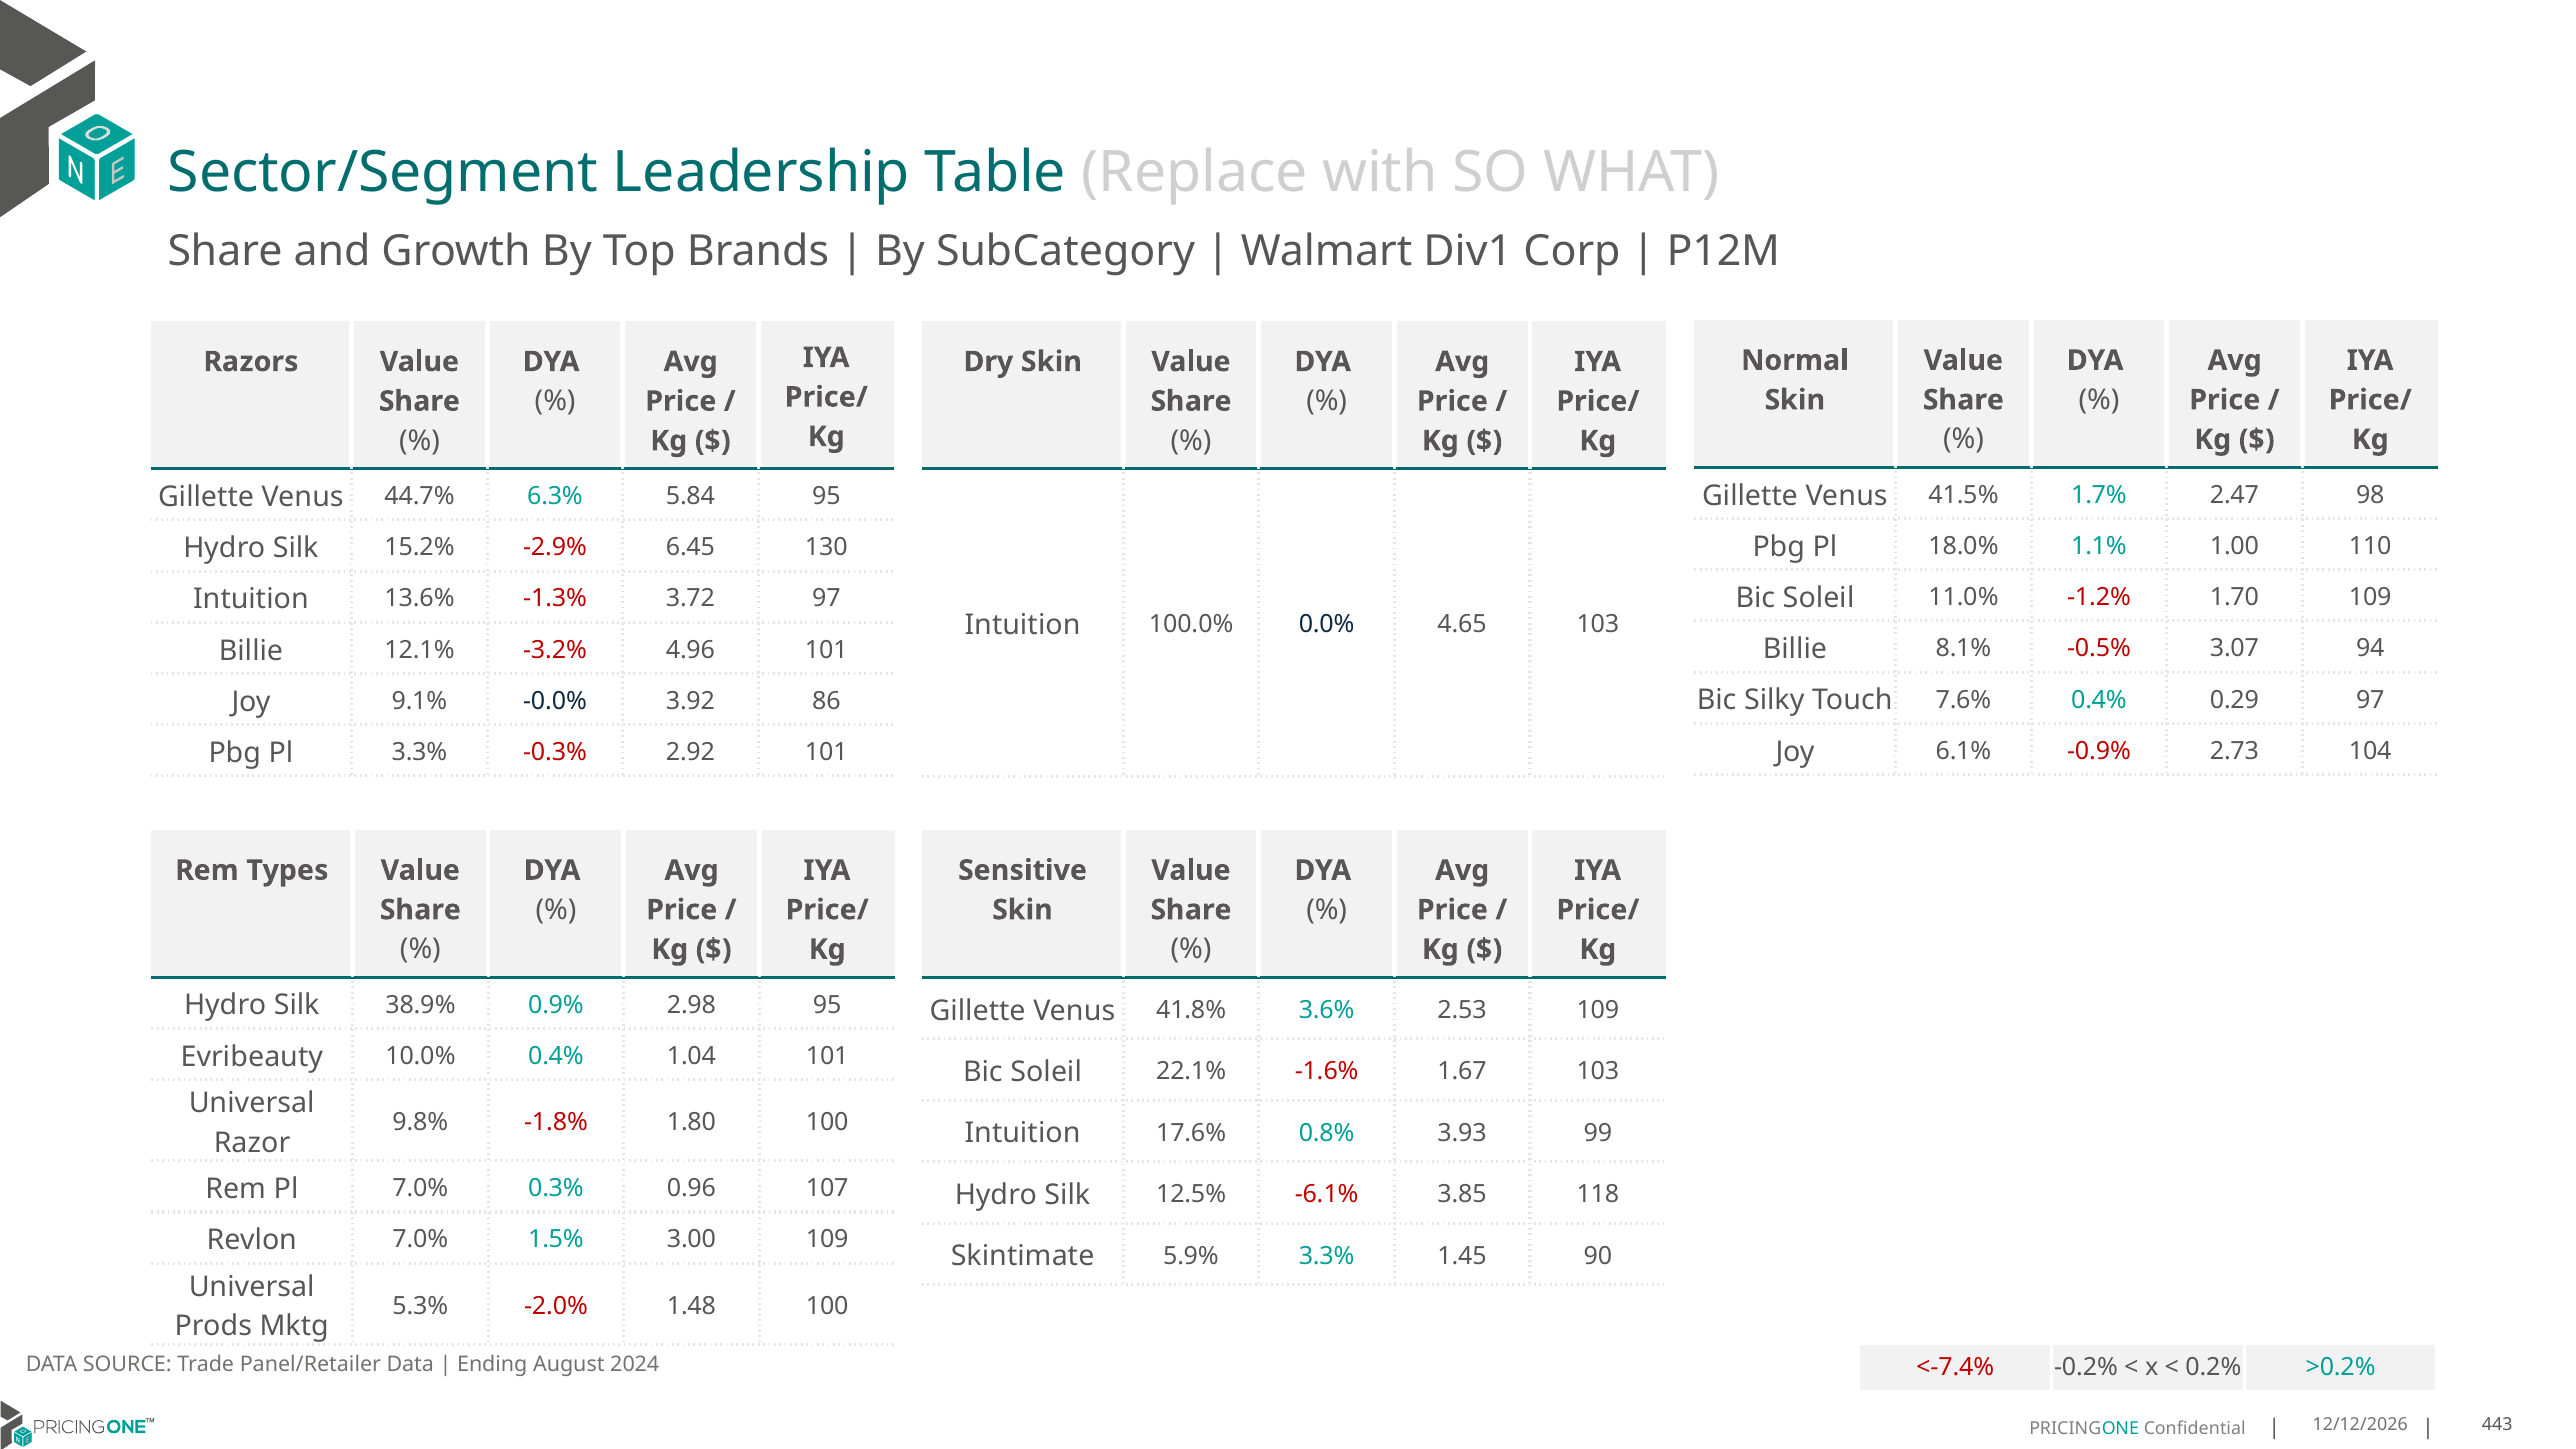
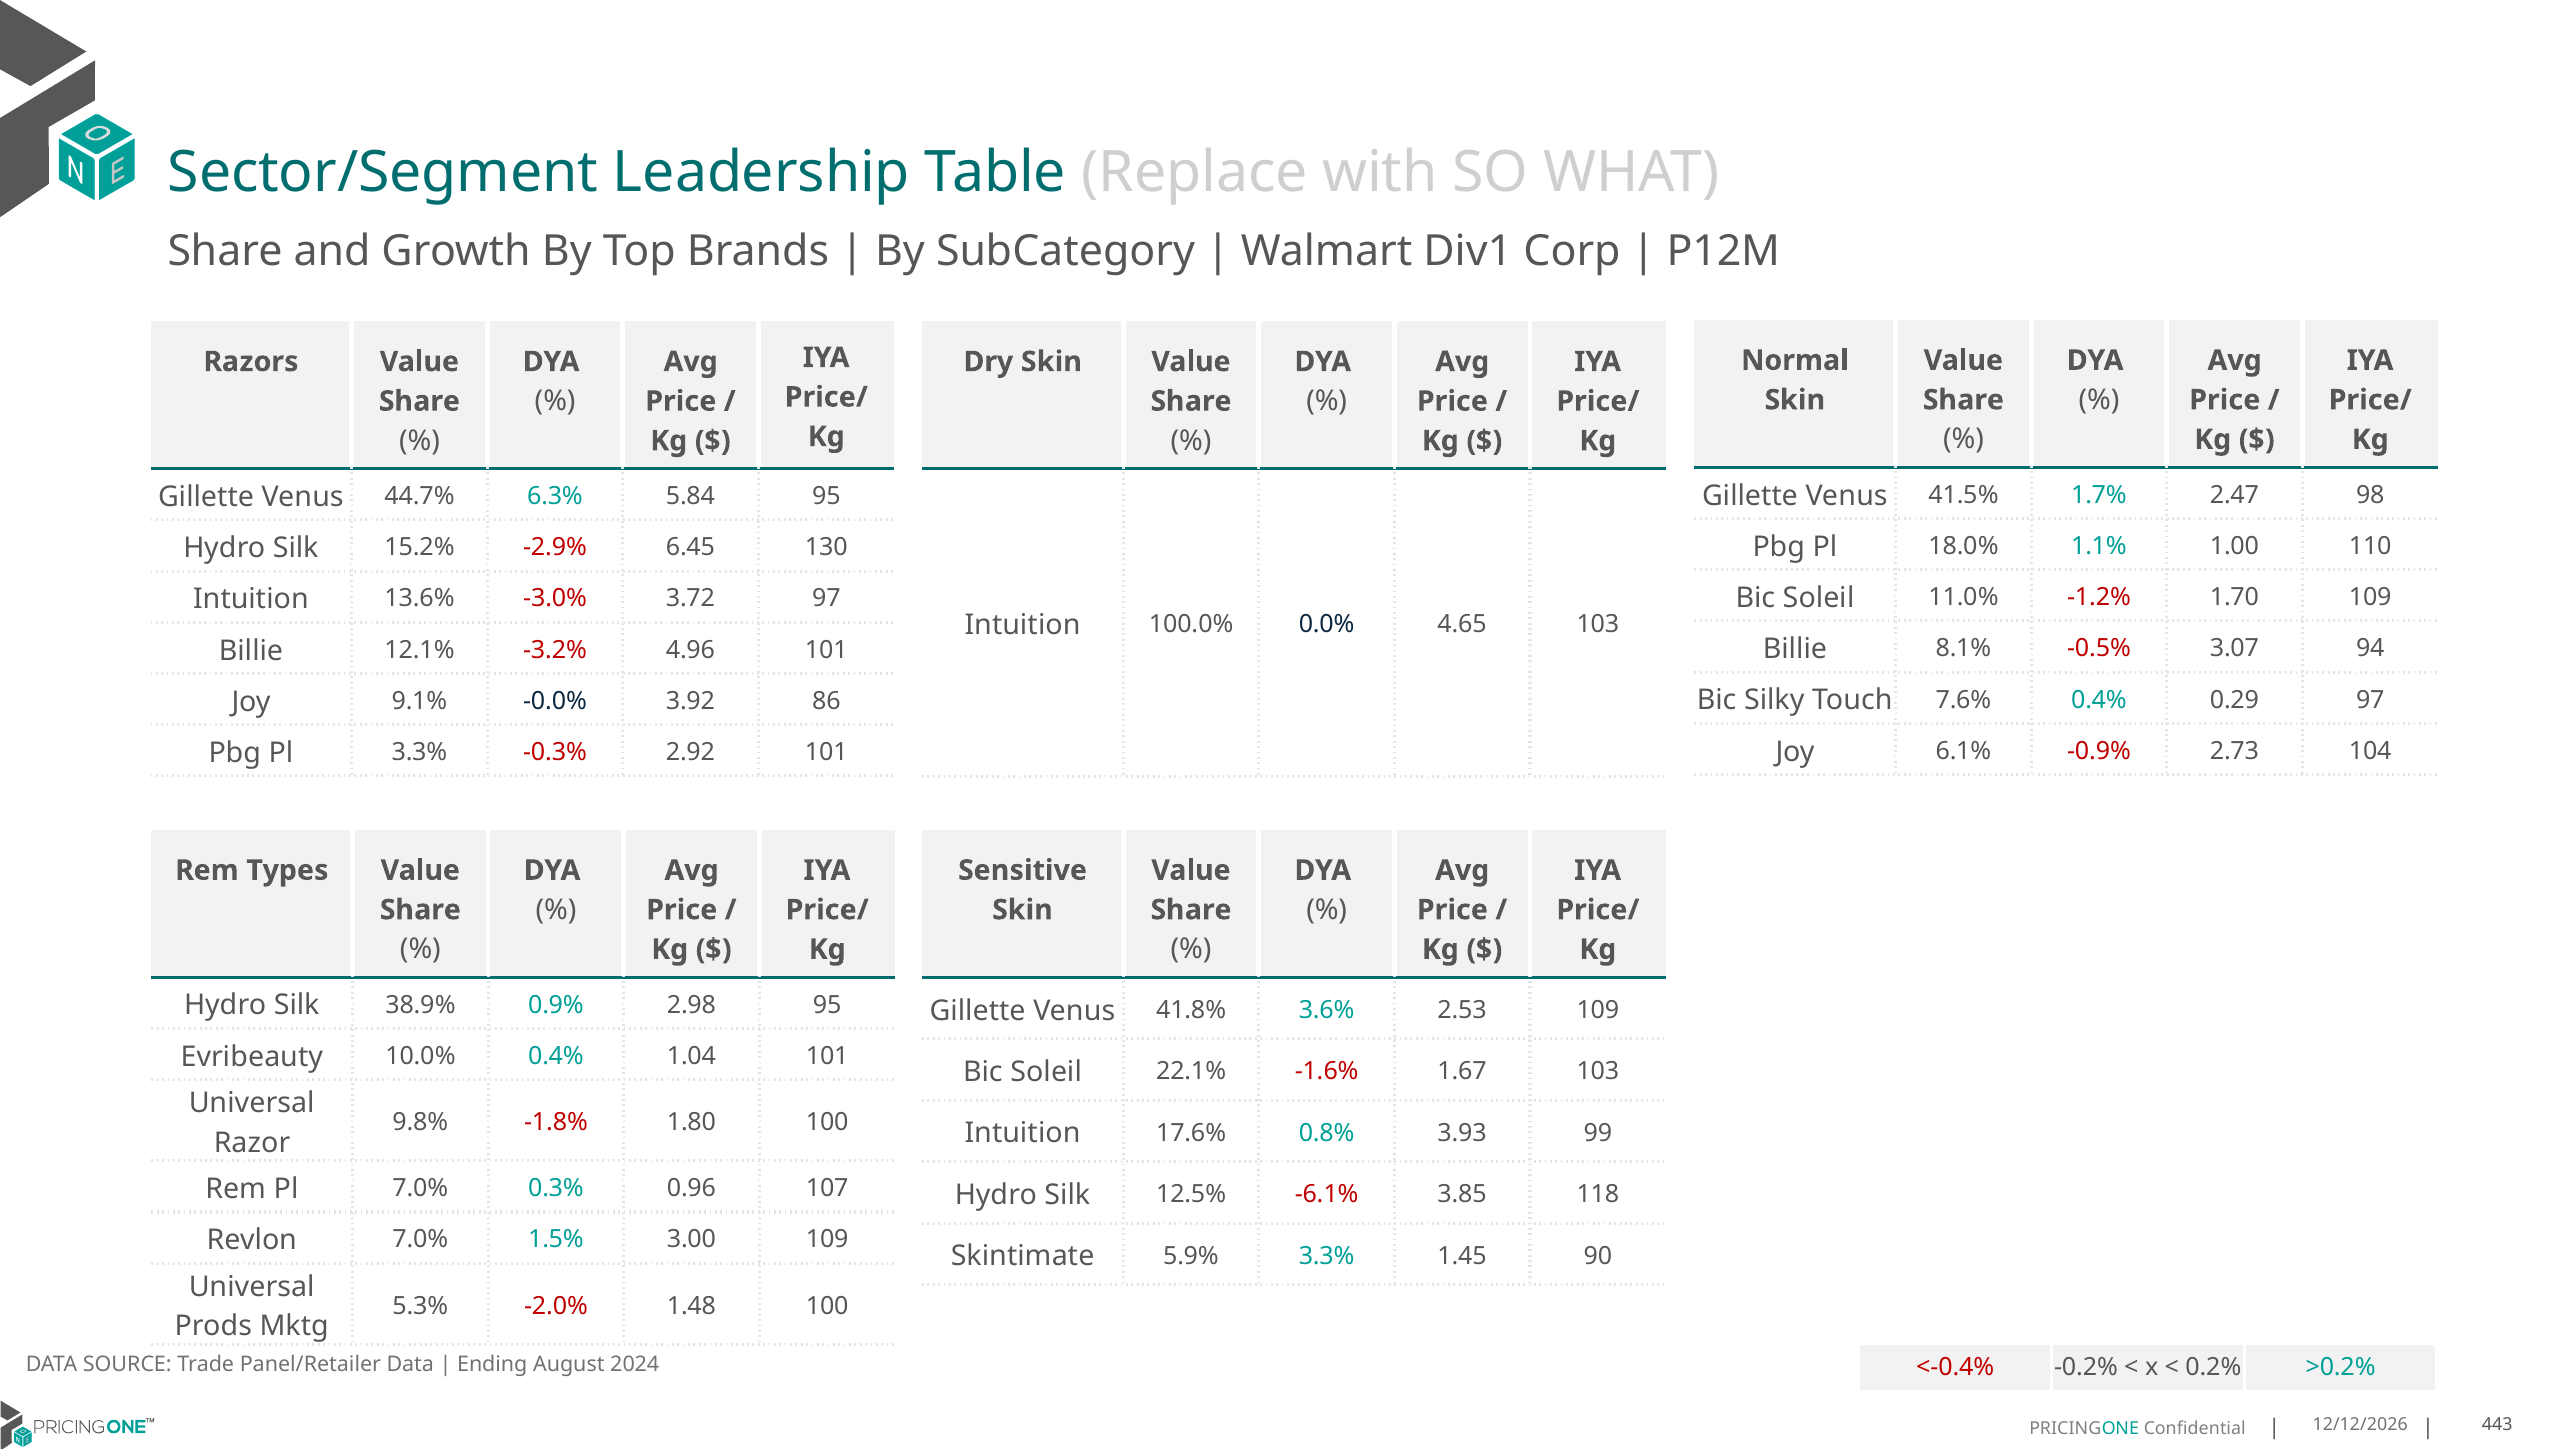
-1.3%: -1.3% -> -3.0%
<-7.4%: <-7.4% -> <-0.4%
